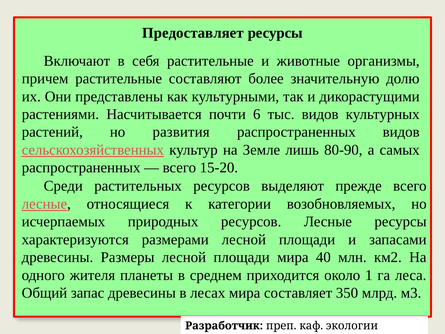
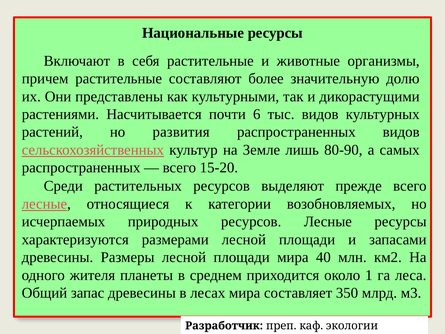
Предоставляет: Предоставляет -> Национальные
